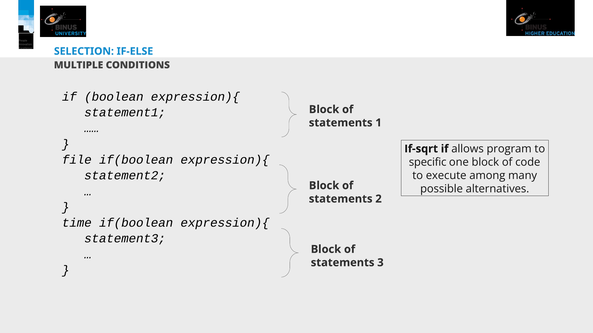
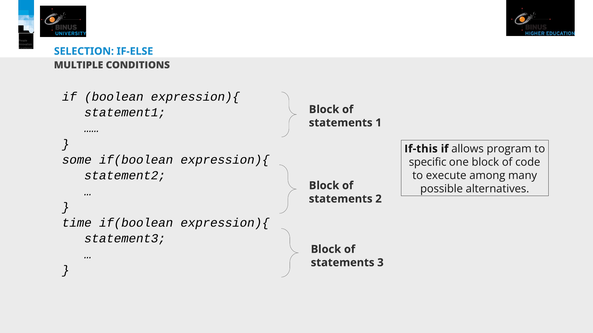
If-sqrt: If-sqrt -> If-this
file: file -> some
